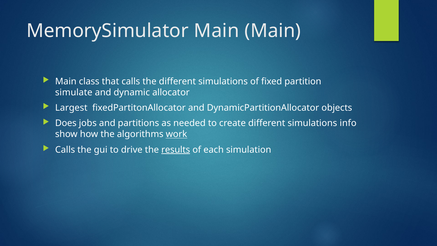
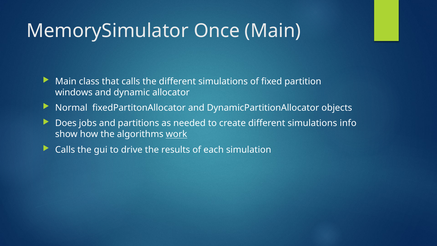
MemorySimulator Main: Main -> Once
simulate: simulate -> windows
Largest: Largest -> Normal
results underline: present -> none
